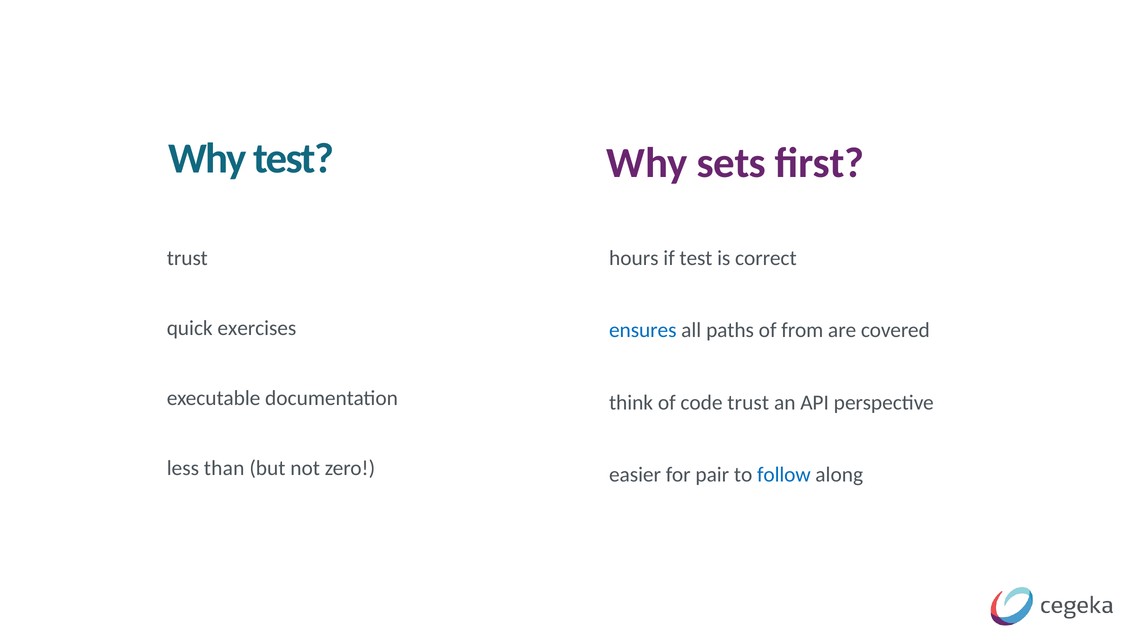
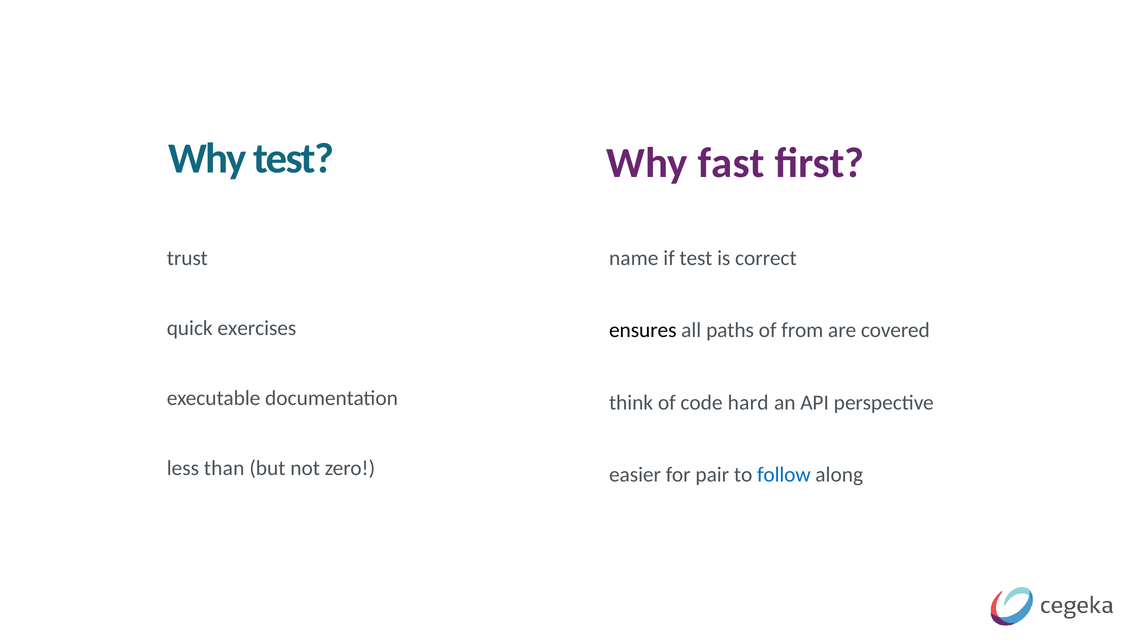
sets: sets -> fast
hours: hours -> name
ensures colour: blue -> black
code trust: trust -> hard
